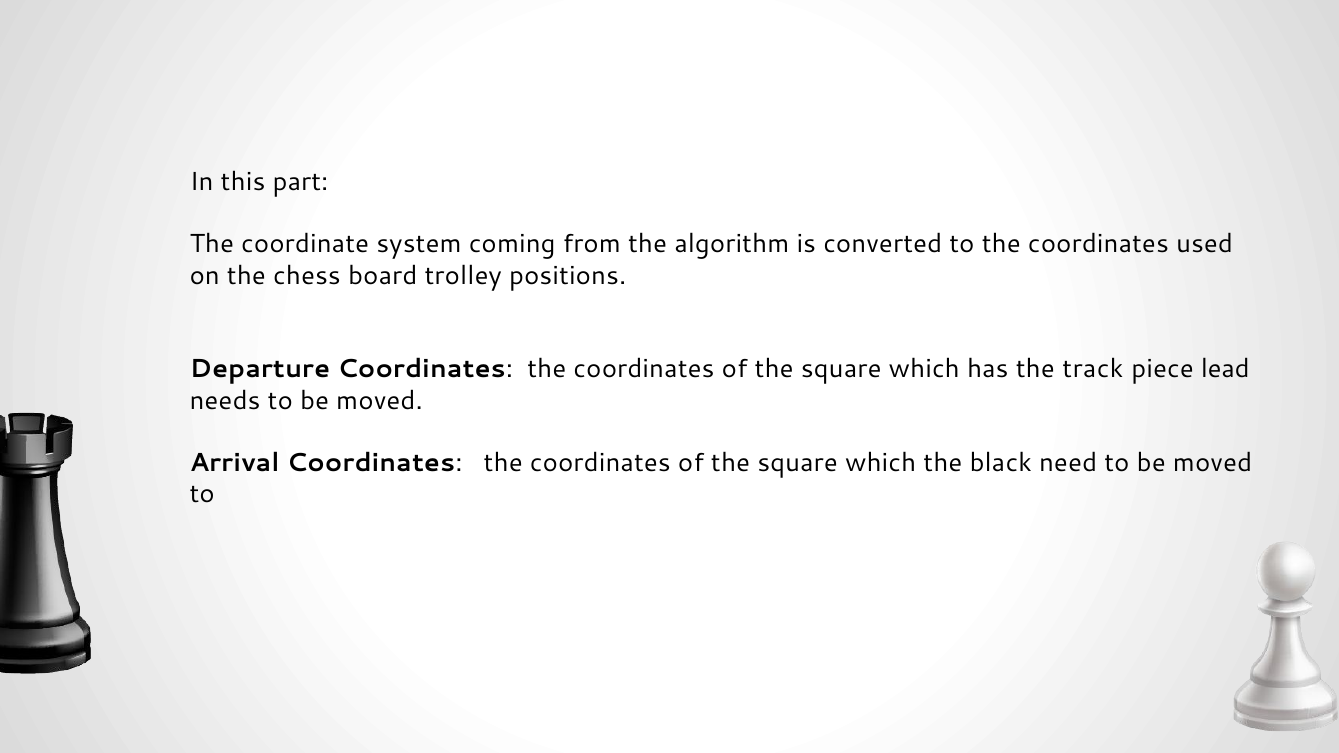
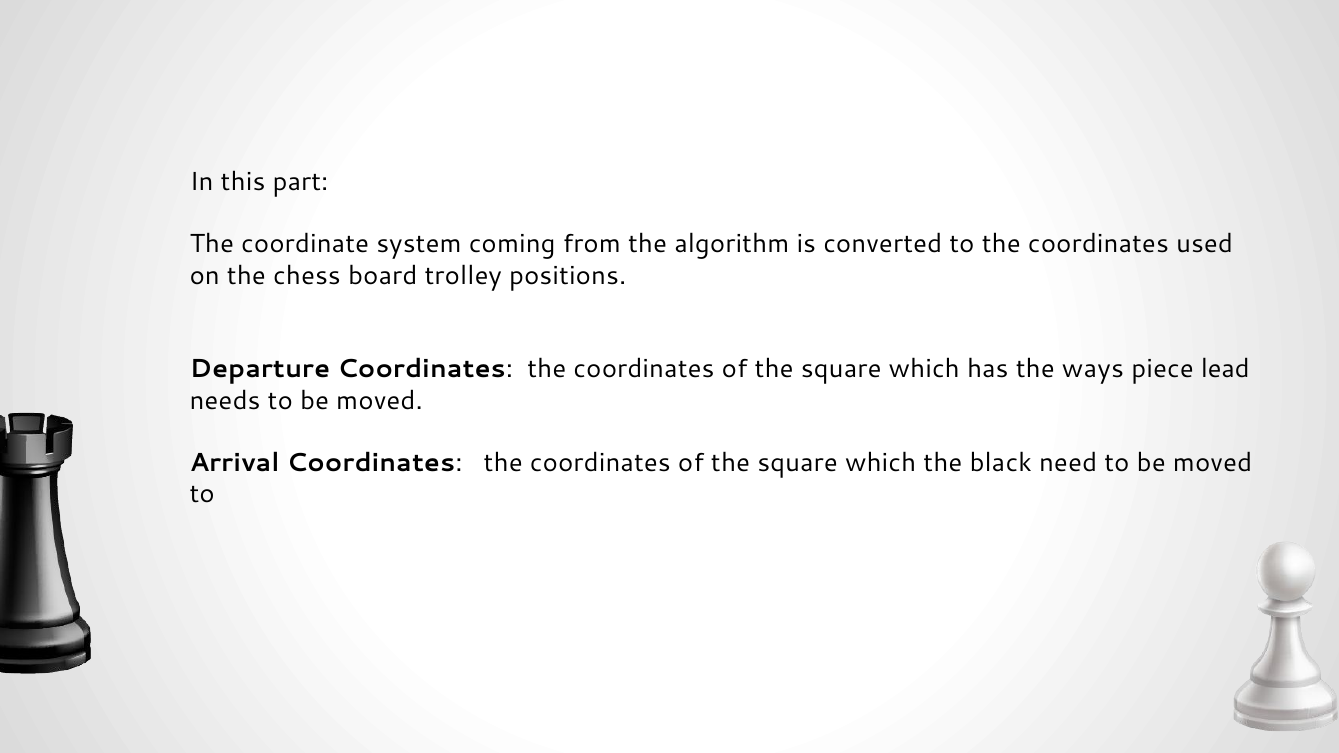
track: track -> ways
